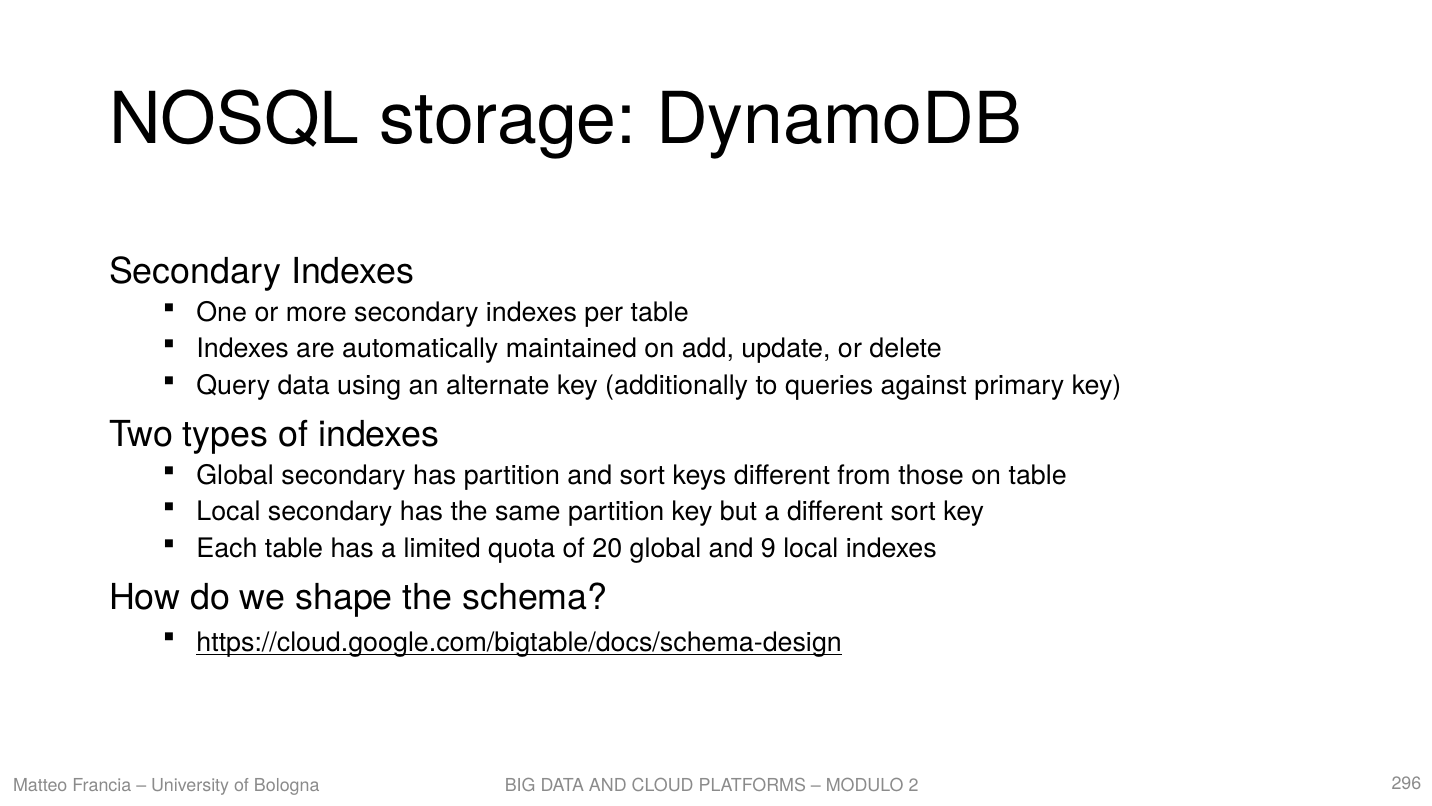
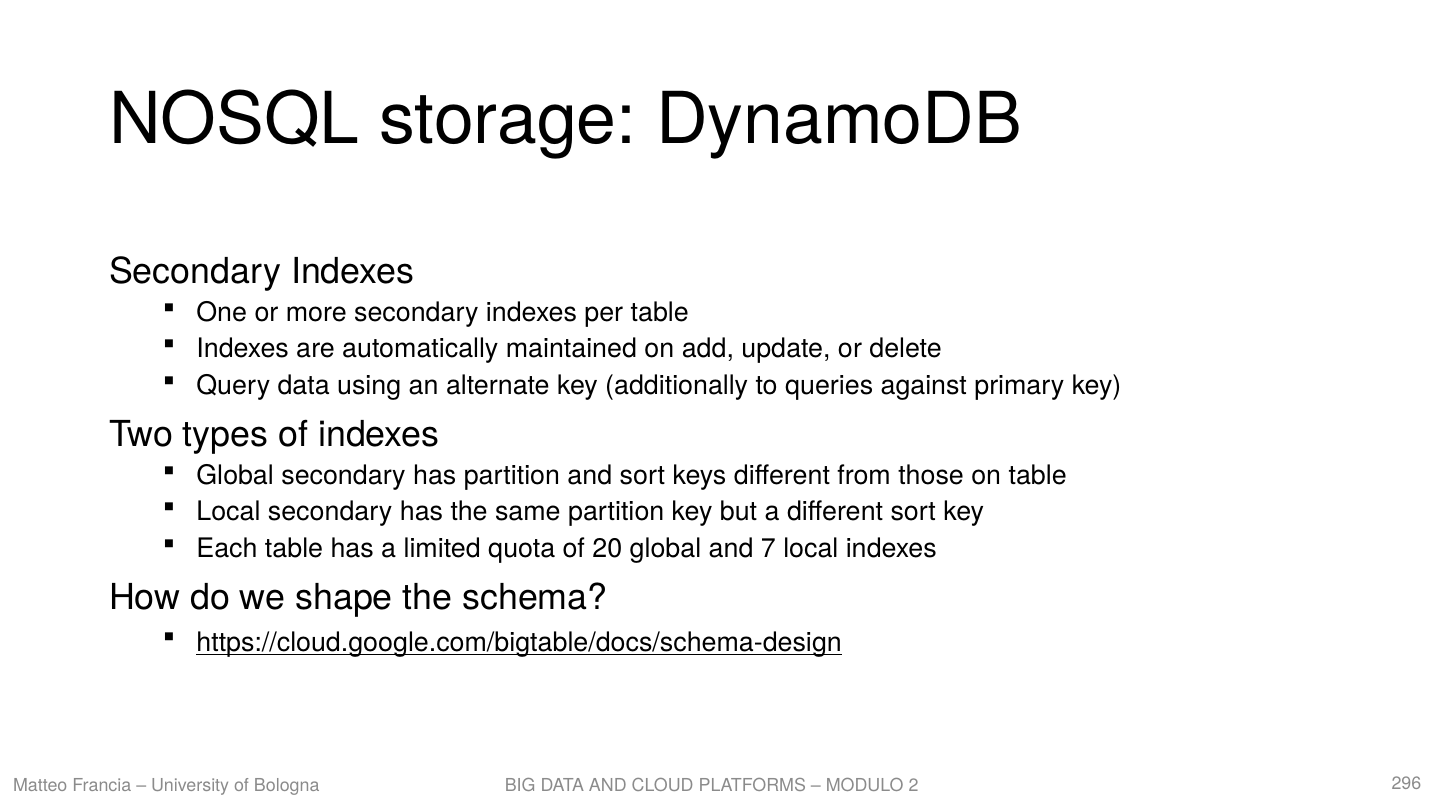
9: 9 -> 7
